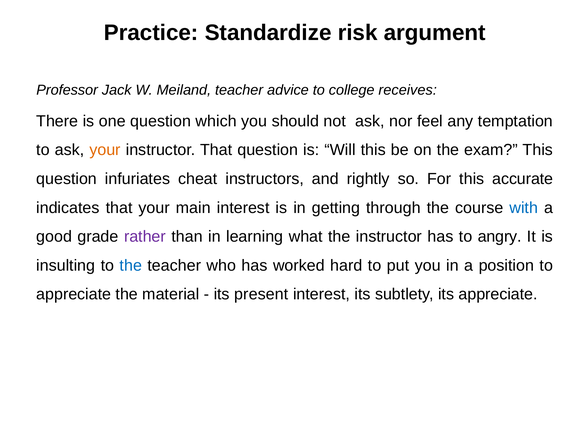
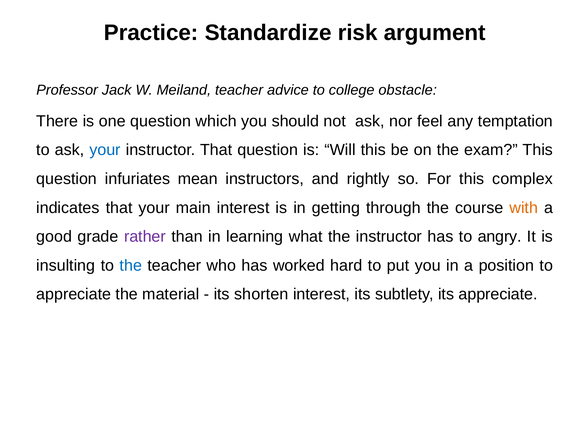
receives: receives -> obstacle
your at (105, 150) colour: orange -> blue
cheat: cheat -> mean
accurate: accurate -> complex
with colour: blue -> orange
present: present -> shorten
